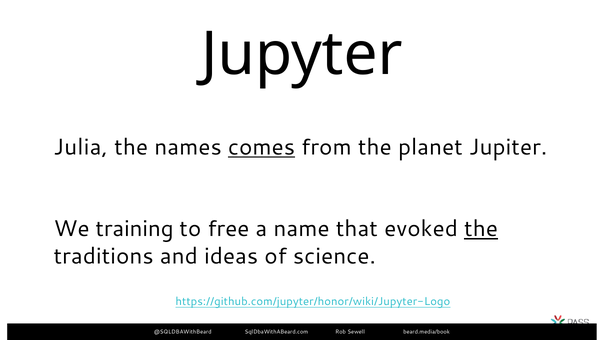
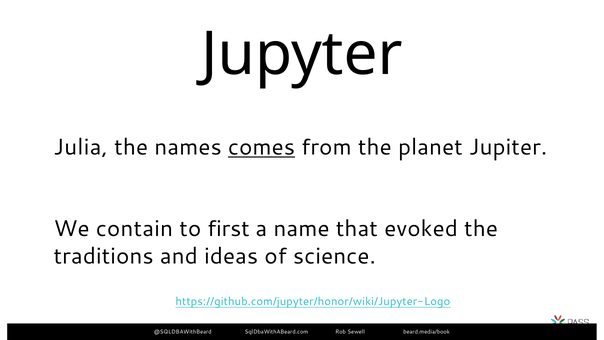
training: training -> contain
free: free -> first
the at (481, 229) underline: present -> none
